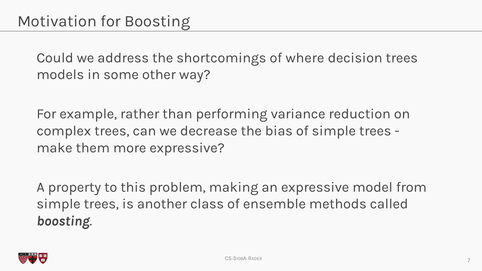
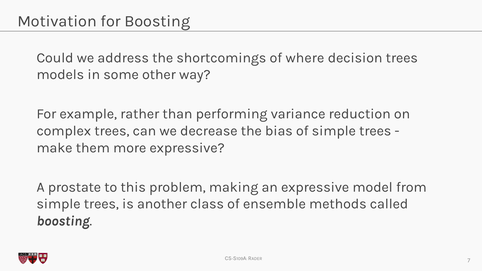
property: property -> prostate
